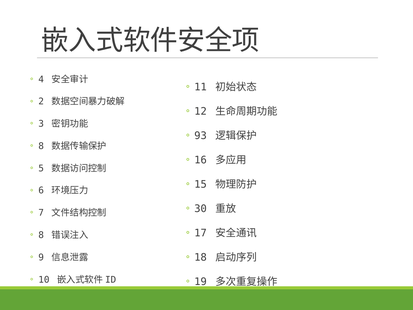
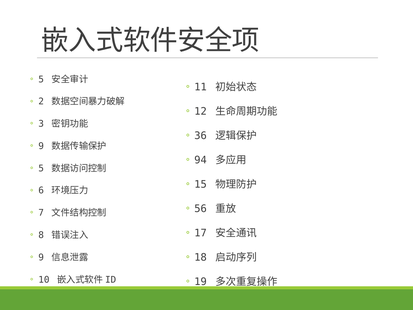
4 at (41, 79): 4 -> 5
93: 93 -> 36
8 at (41, 146): 8 -> 9
16: 16 -> 94
30: 30 -> 56
